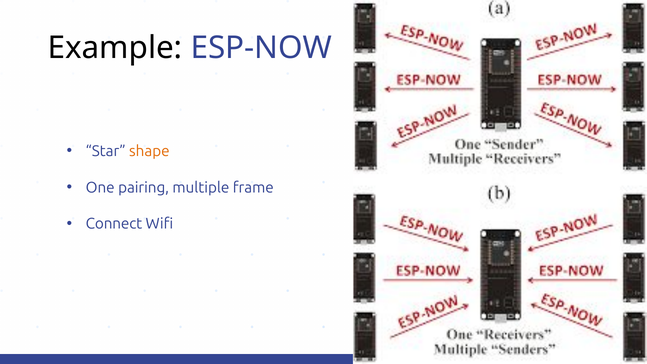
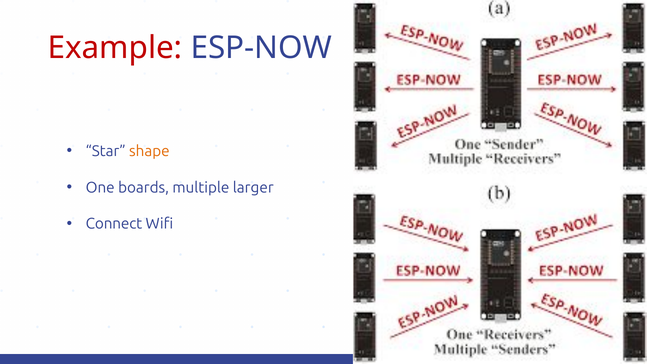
Example colour: black -> red
pairing: pairing -> boards
frame: frame -> larger
